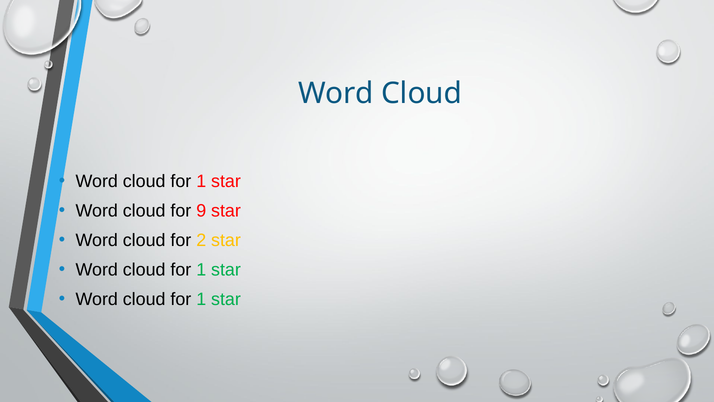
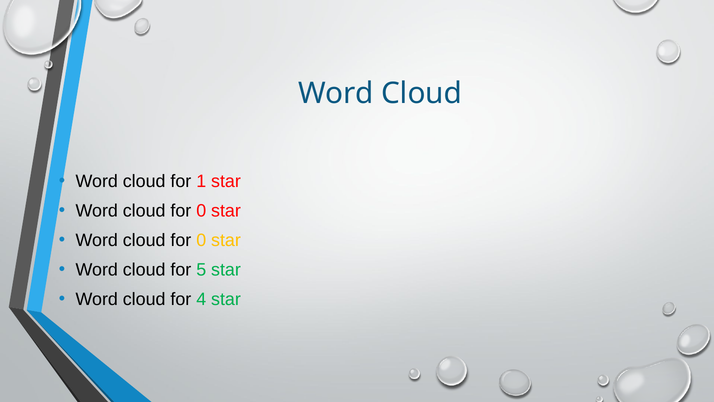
9 at (201, 211): 9 -> 0
2 at (201, 240): 2 -> 0
1 at (201, 270): 1 -> 5
1 at (201, 299): 1 -> 4
